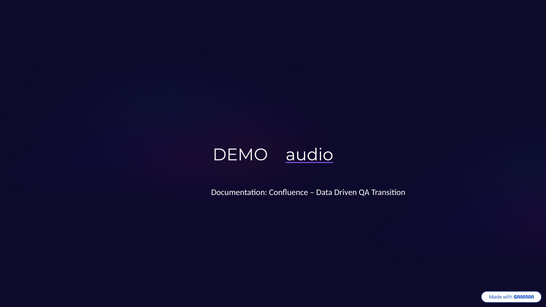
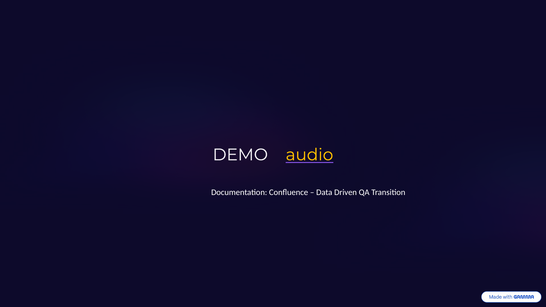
audio colour: white -> yellow
